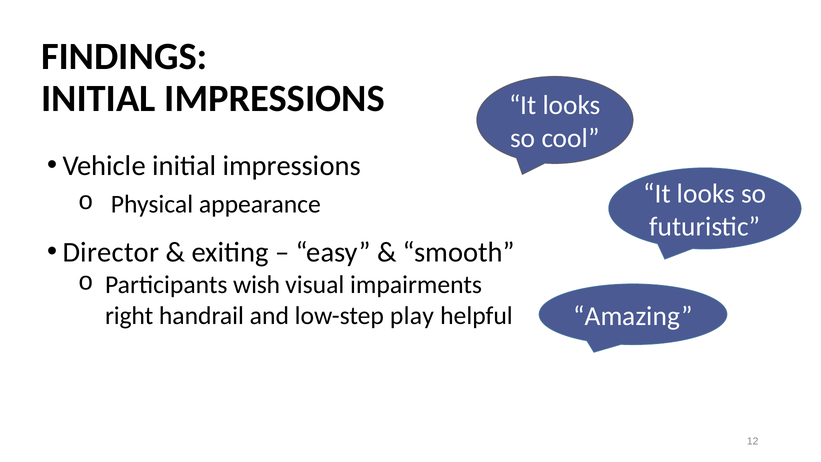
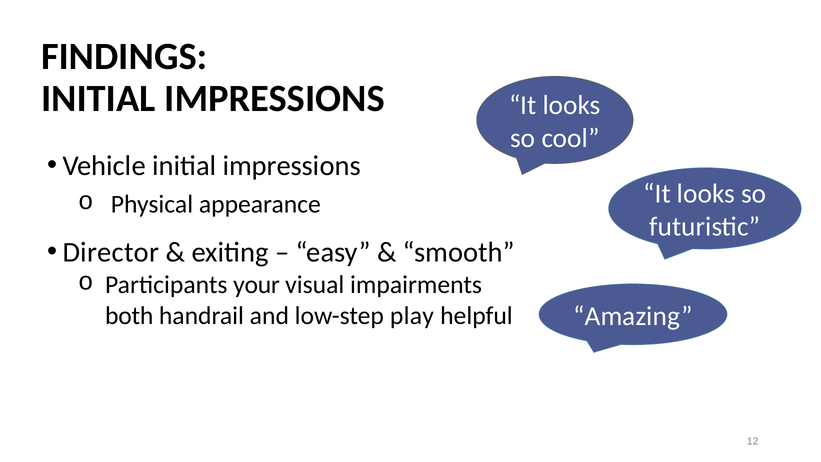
wish: wish -> your
right: right -> both
